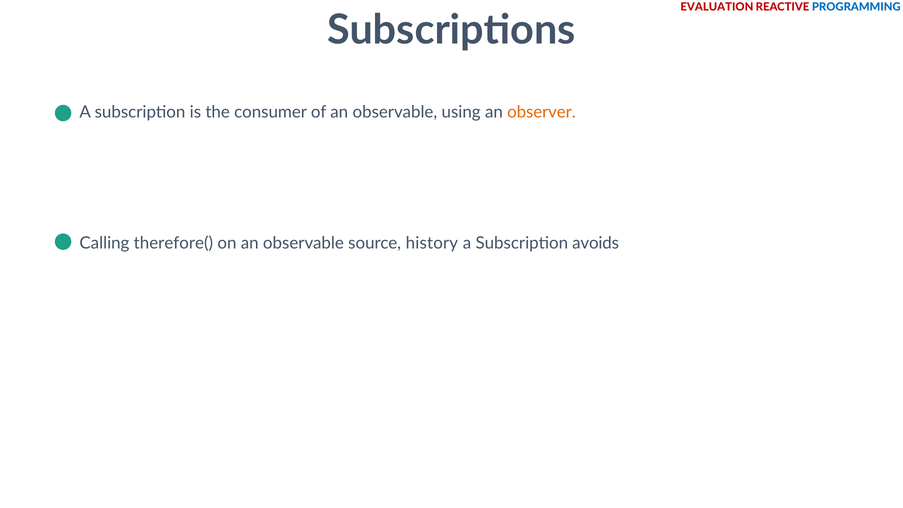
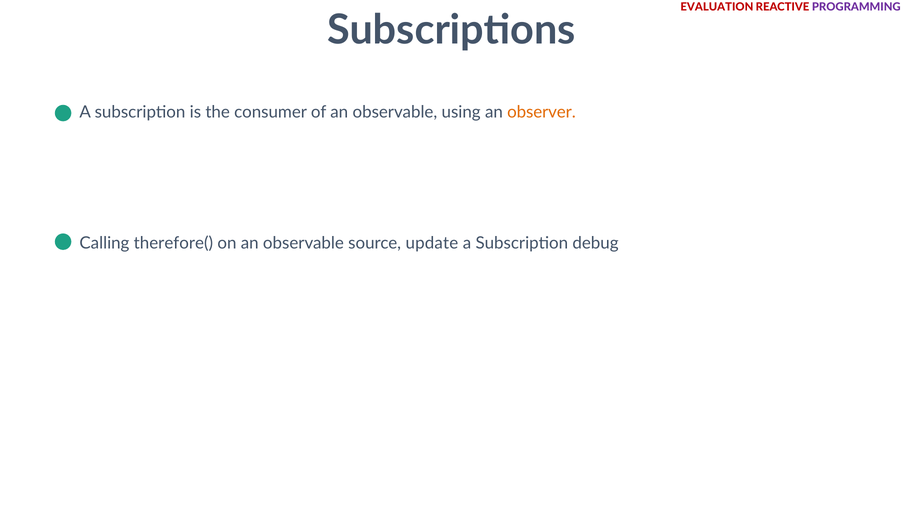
PROGRAMMING colour: blue -> purple
history: history -> update
avoids: avoids -> debug
